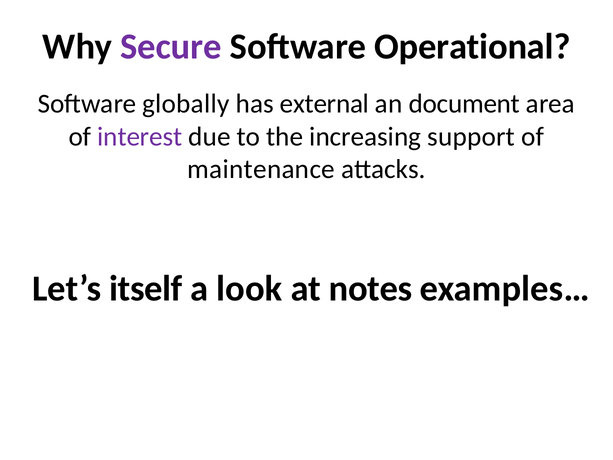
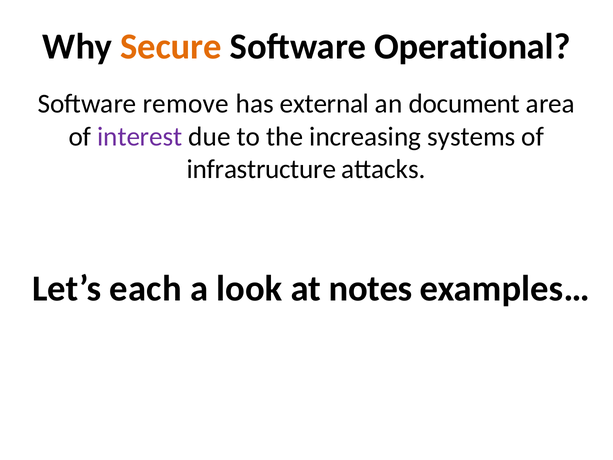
Secure colour: purple -> orange
globally: globally -> remove
support: support -> systems
maintenance: maintenance -> infrastructure
itself: itself -> each
